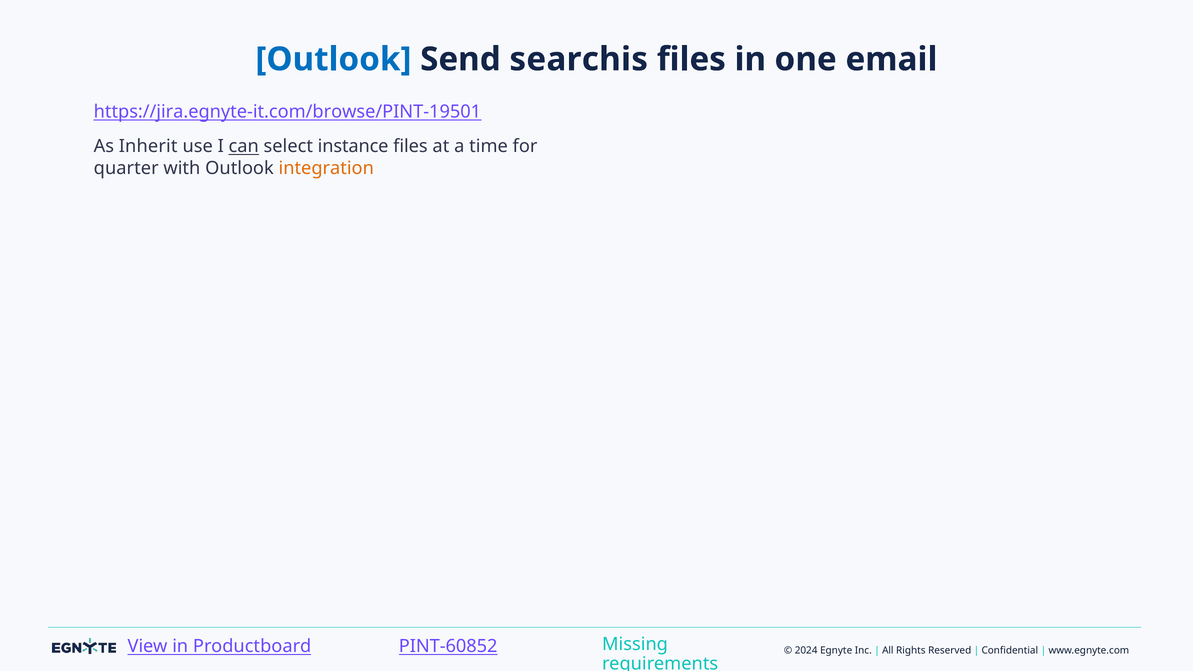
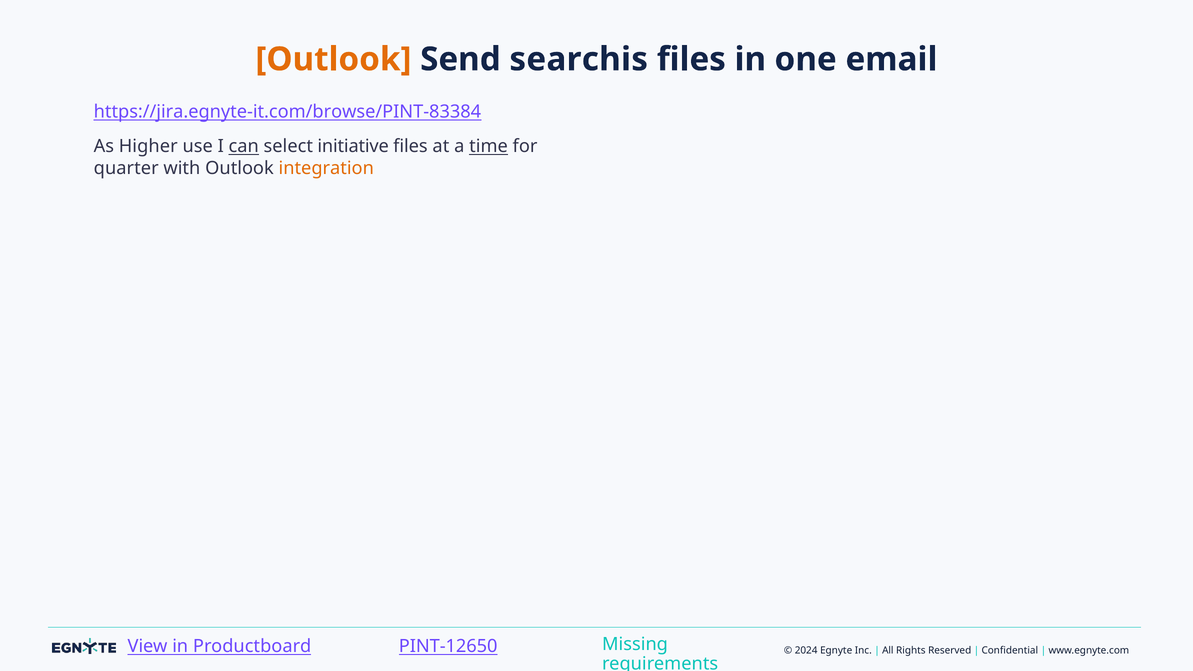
Outlook at (333, 59) colour: blue -> orange
https://jira.egnyte-it.com/browse/PINT-19501: https://jira.egnyte-it.com/browse/PINT-19501 -> https://jira.egnyte-it.com/browse/PINT-83384
Inherit: Inherit -> Higher
instance: instance -> initiative
time underline: none -> present
PINT-60852: PINT-60852 -> PINT-12650
